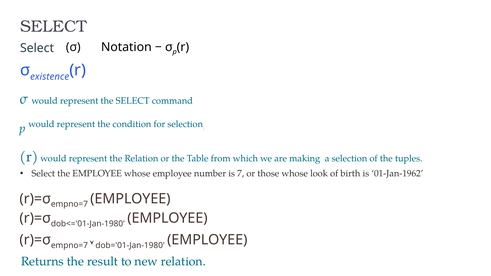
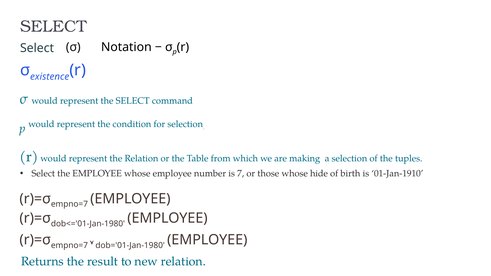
look: look -> hide
01-Jan-1962: 01-Jan-1962 -> 01-Jan-1910
